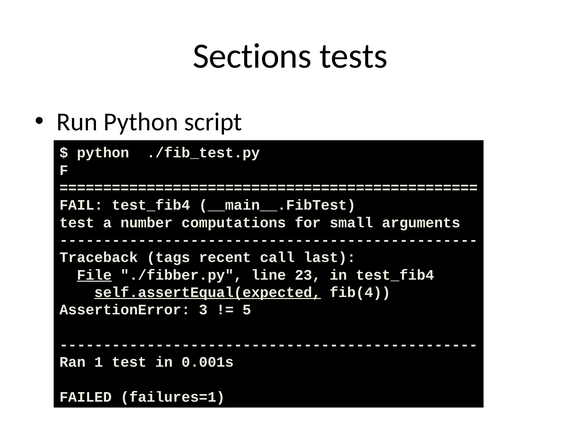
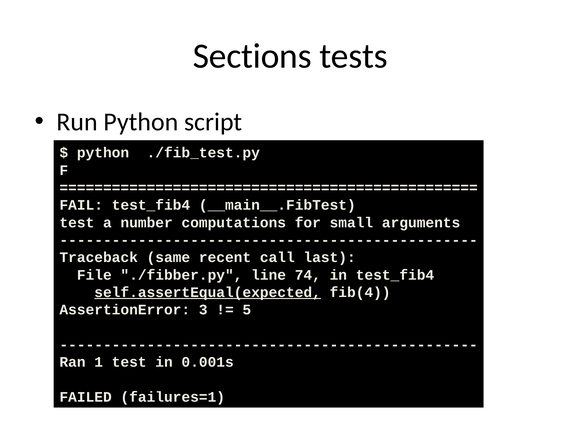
tags: tags -> same
File underline: present -> none
23: 23 -> 74
